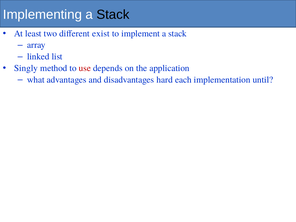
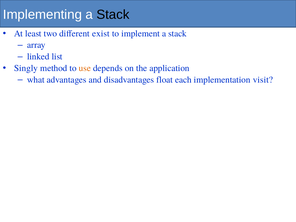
use colour: red -> orange
hard: hard -> float
until: until -> visit
